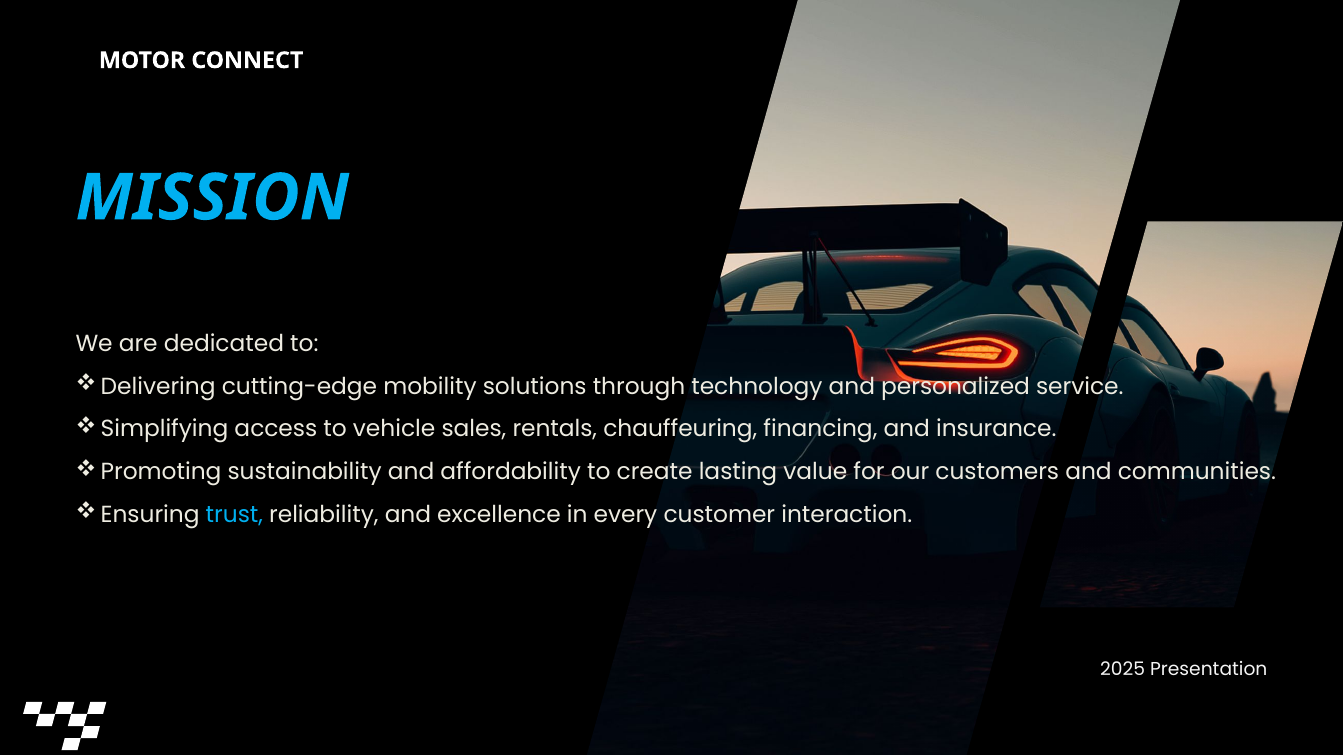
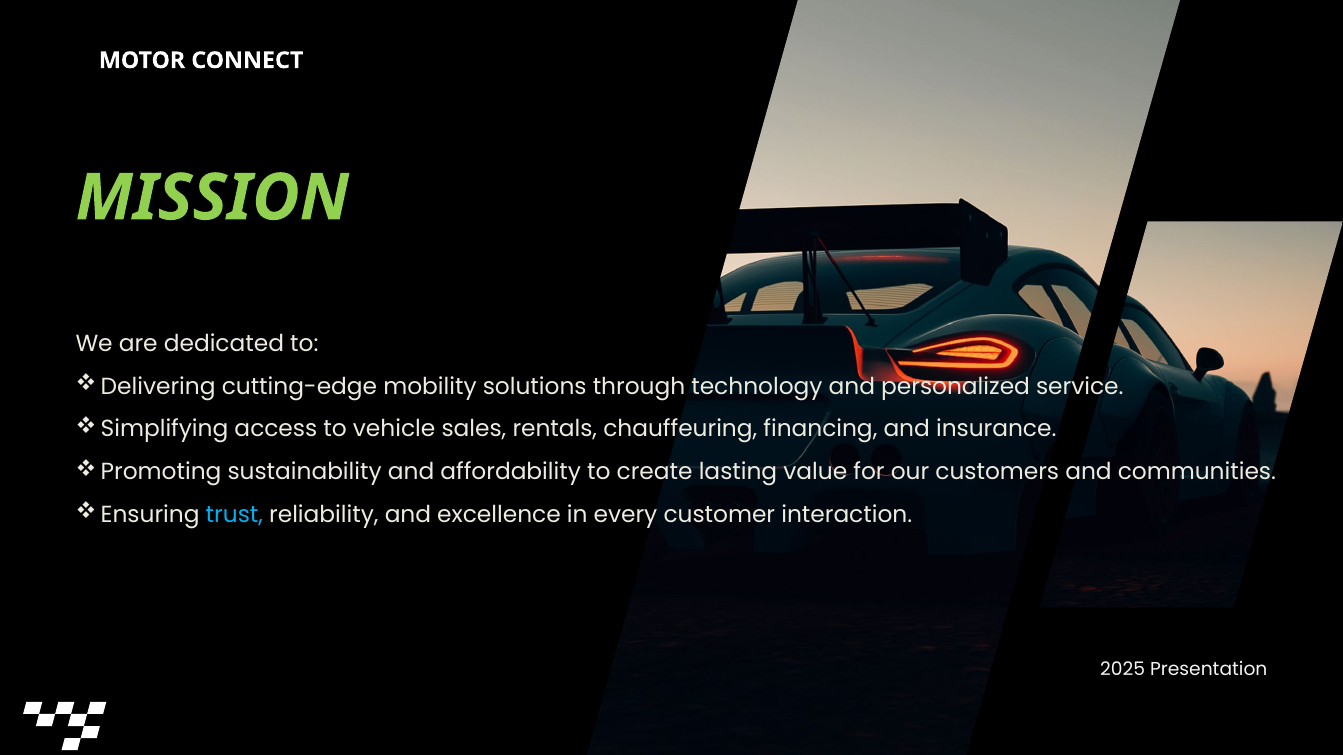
MISSION colour: light blue -> light green
